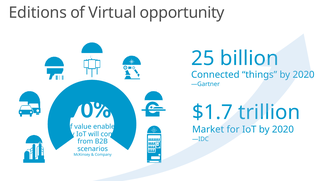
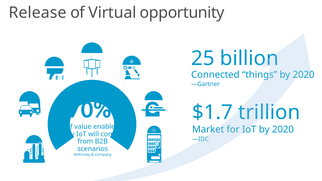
Editions: Editions -> Release
